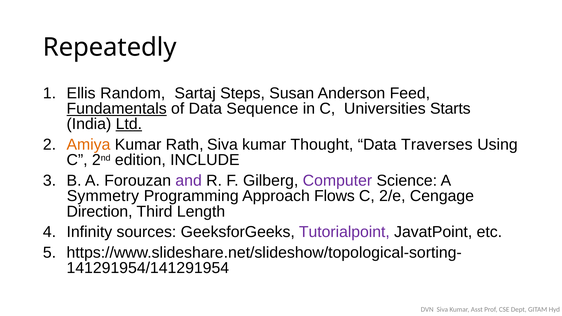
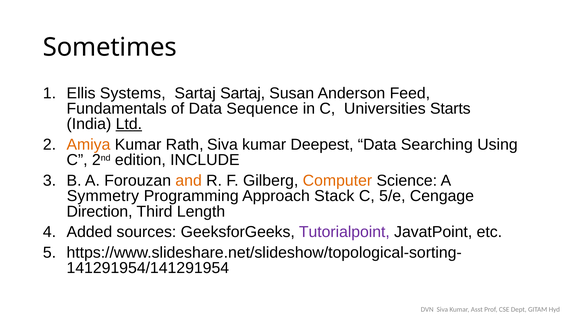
Repeatedly: Repeatedly -> Sometimes
Random: Random -> Systems
Sartaj Steps: Steps -> Sartaj
Fundamentals underline: present -> none
Thought: Thought -> Deepest
Traverses: Traverses -> Searching
and colour: purple -> orange
Computer colour: purple -> orange
Flows: Flows -> Stack
2/e: 2/e -> 5/e
Infinity: Infinity -> Added
